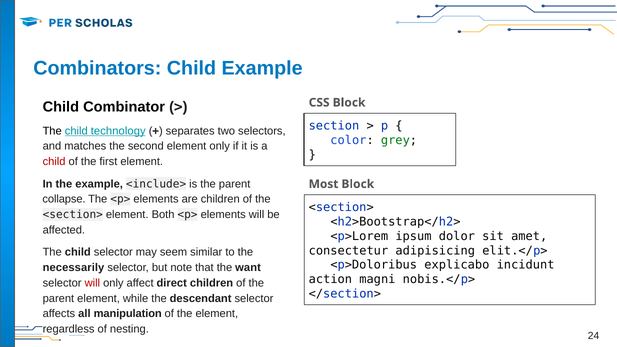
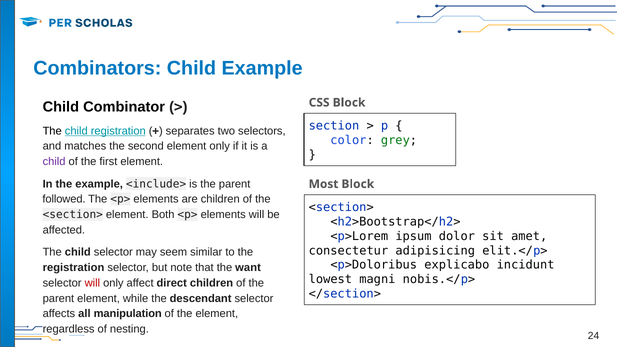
child technology: technology -> registration
child at (54, 162) colour: red -> purple
collapse: collapse -> followed
necessarily at (73, 268): necessarily -> registration
action: action -> lowest
